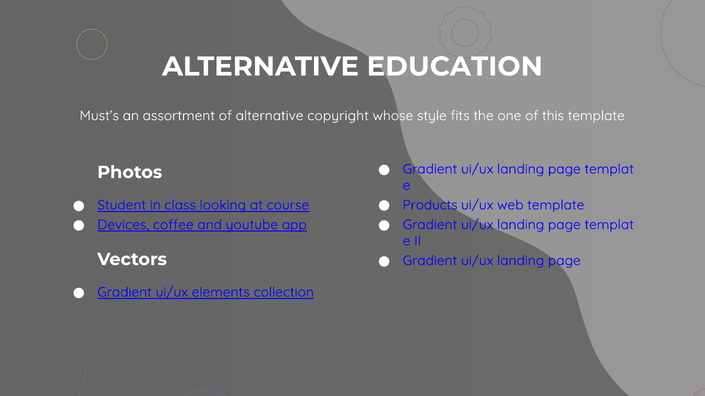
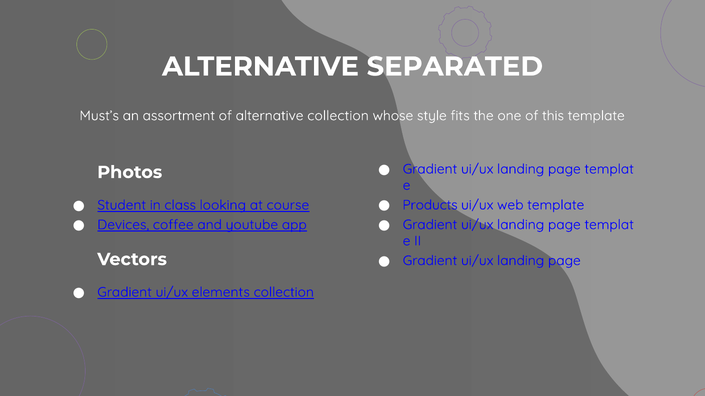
EDUCATION: EDUCATION -> SEPARATED
alternative copyright: copyright -> collection
